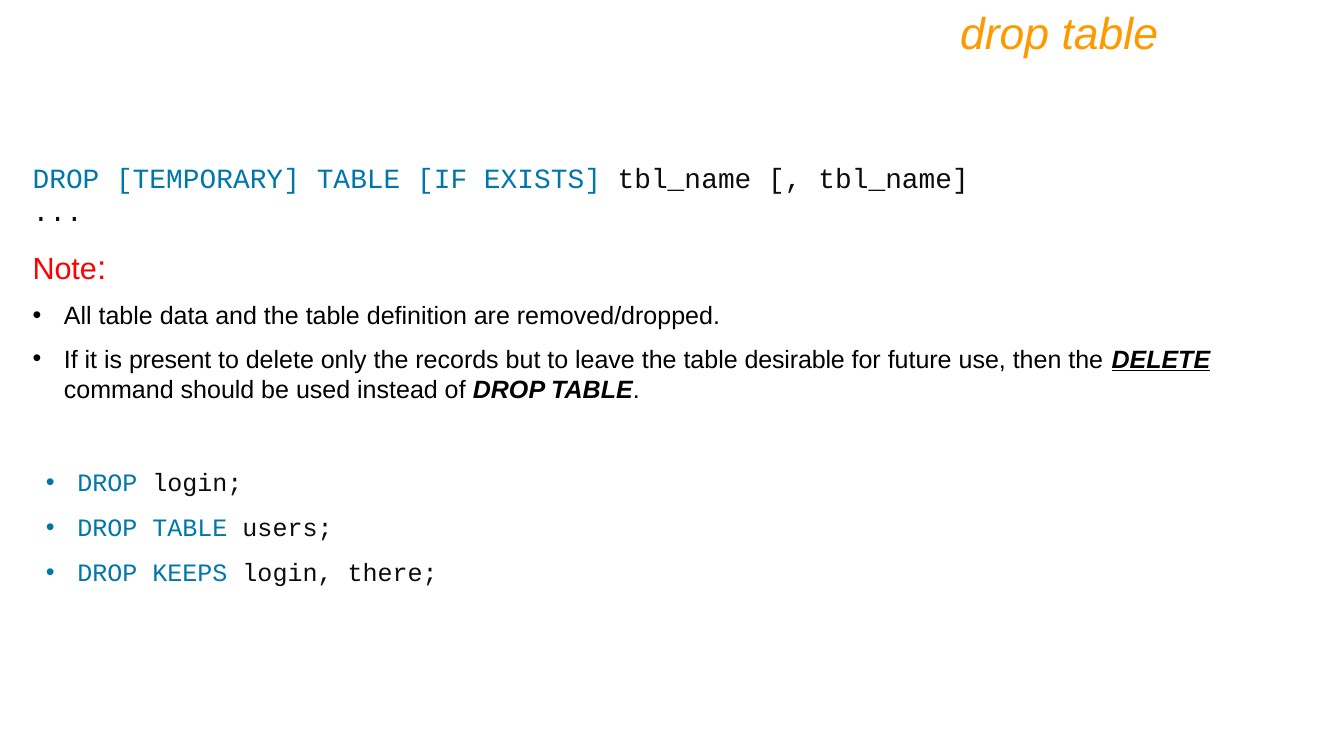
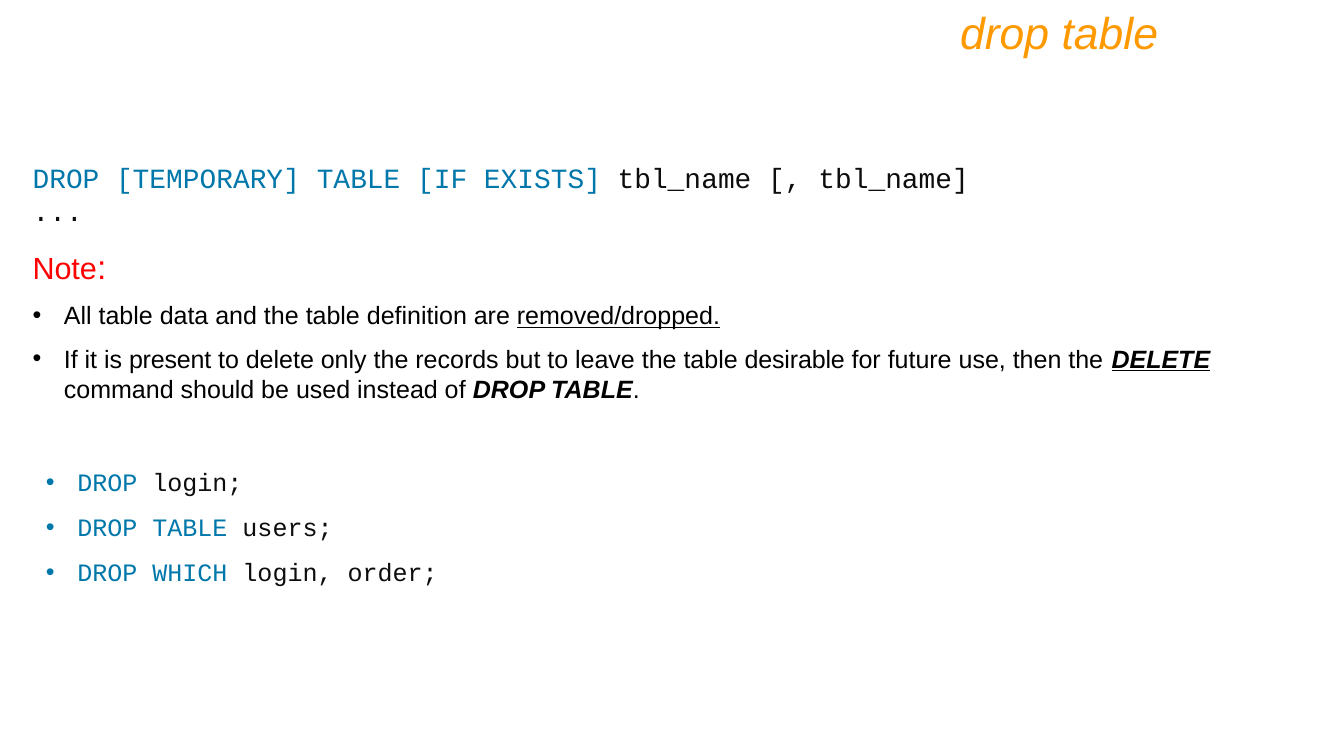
removed/dropped underline: none -> present
KEEPS: KEEPS -> WHICH
there: there -> order
